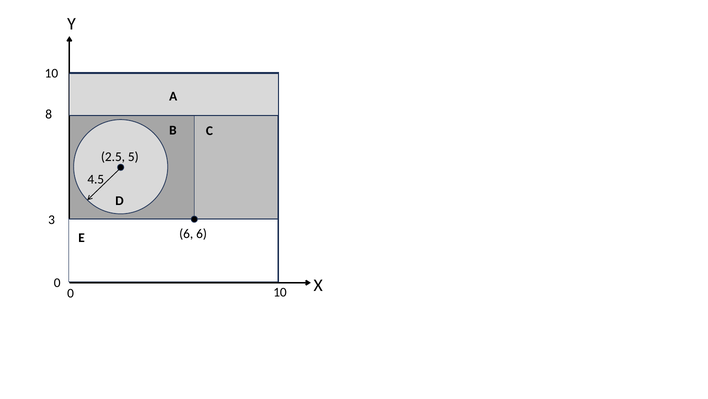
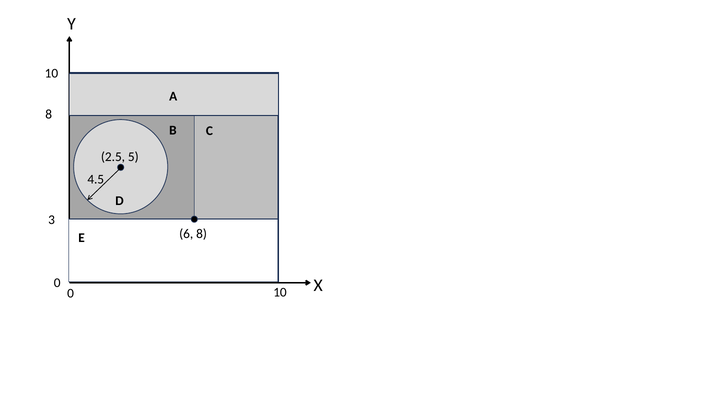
6 6: 6 -> 8
